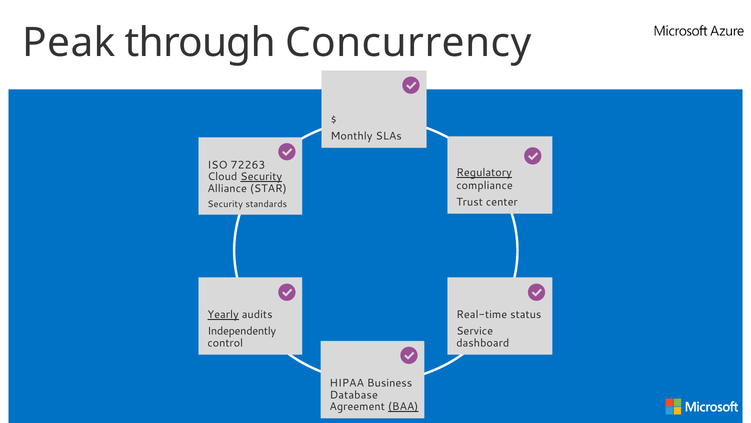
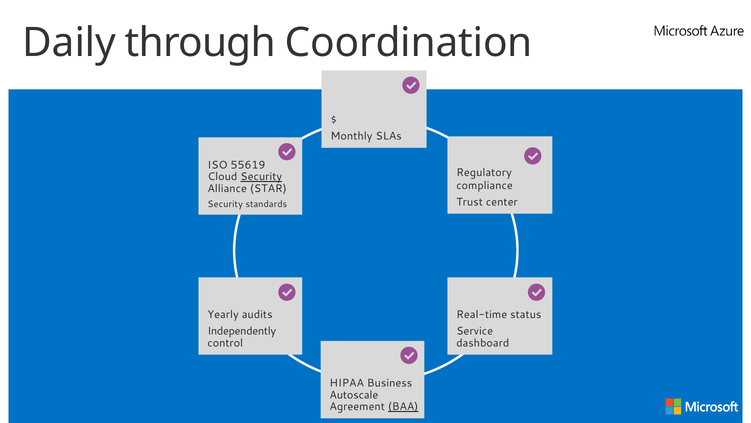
Peak: Peak -> Daily
Concurrency: Concurrency -> Coordination
72263: 72263 -> 55619
Regulatory underline: present -> none
Yearly underline: present -> none
Database: Database -> Autoscale
